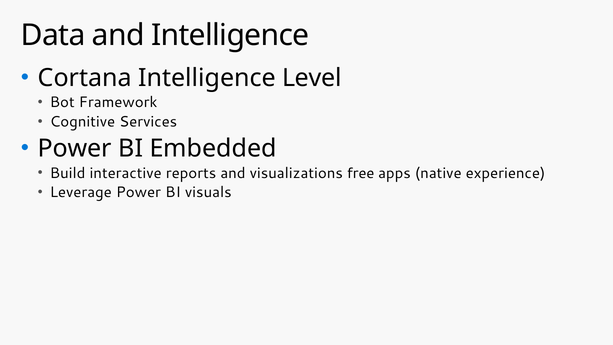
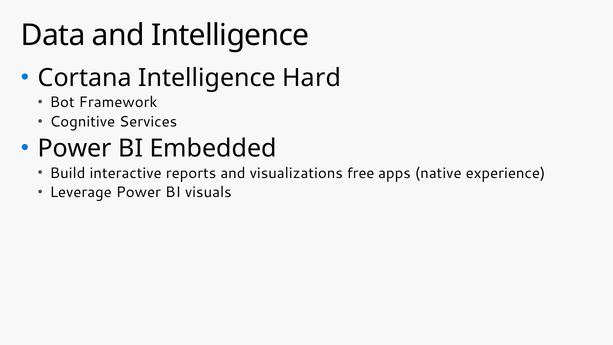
Level: Level -> Hard
